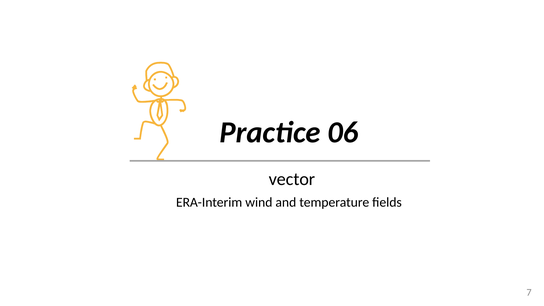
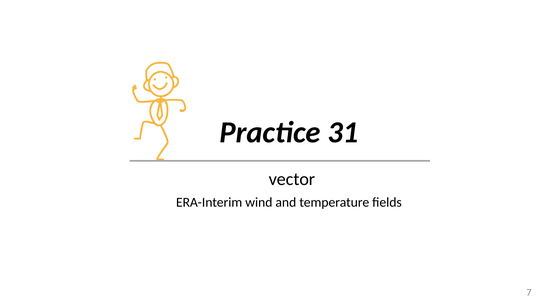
06: 06 -> 31
